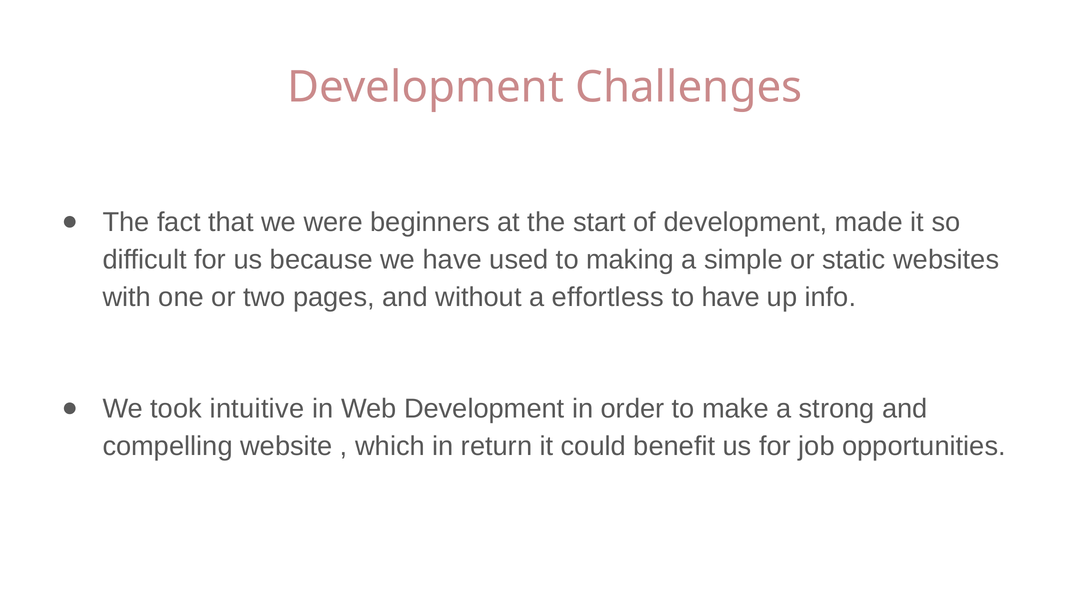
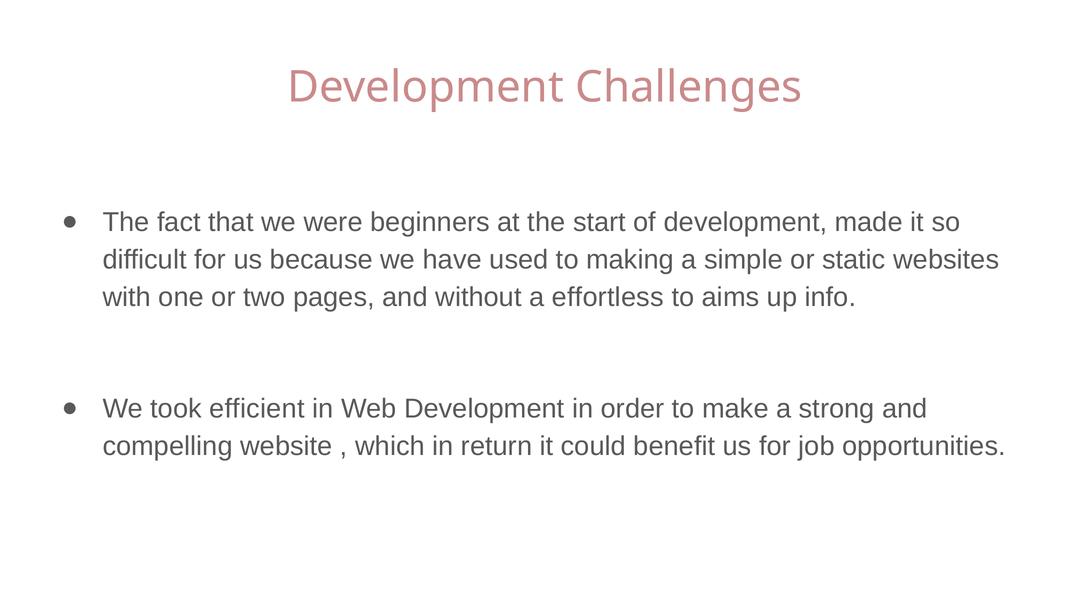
to have: have -> aims
intuitive: intuitive -> efficient
